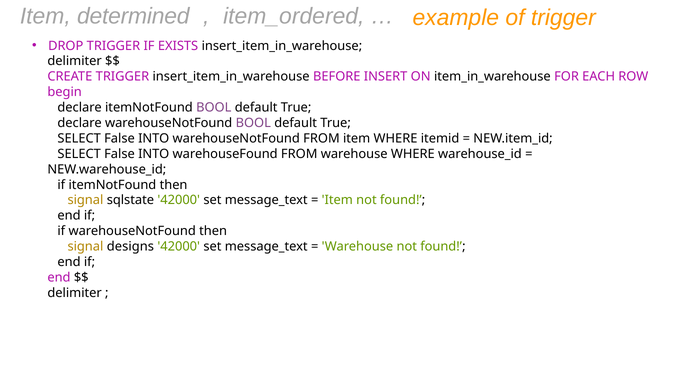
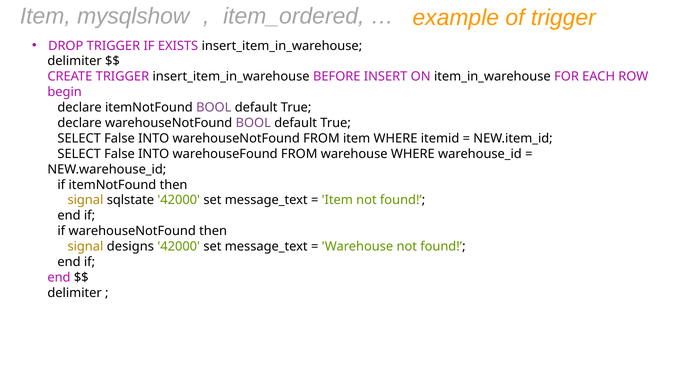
determined: determined -> mysqlshow
